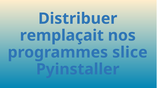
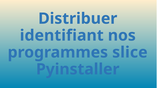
remplaçait: remplaçait -> identifiant
